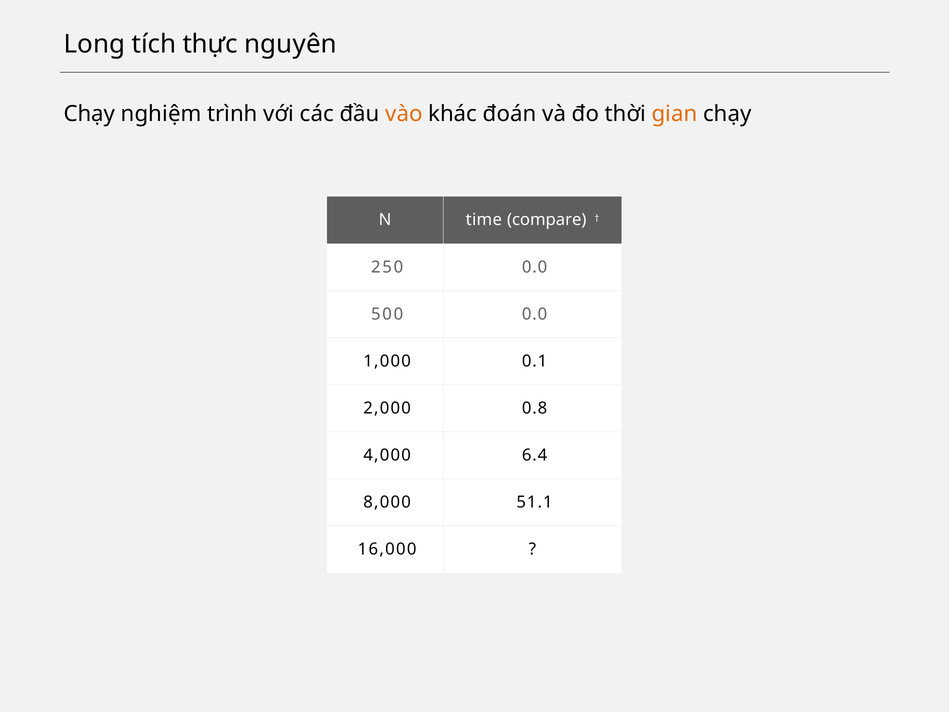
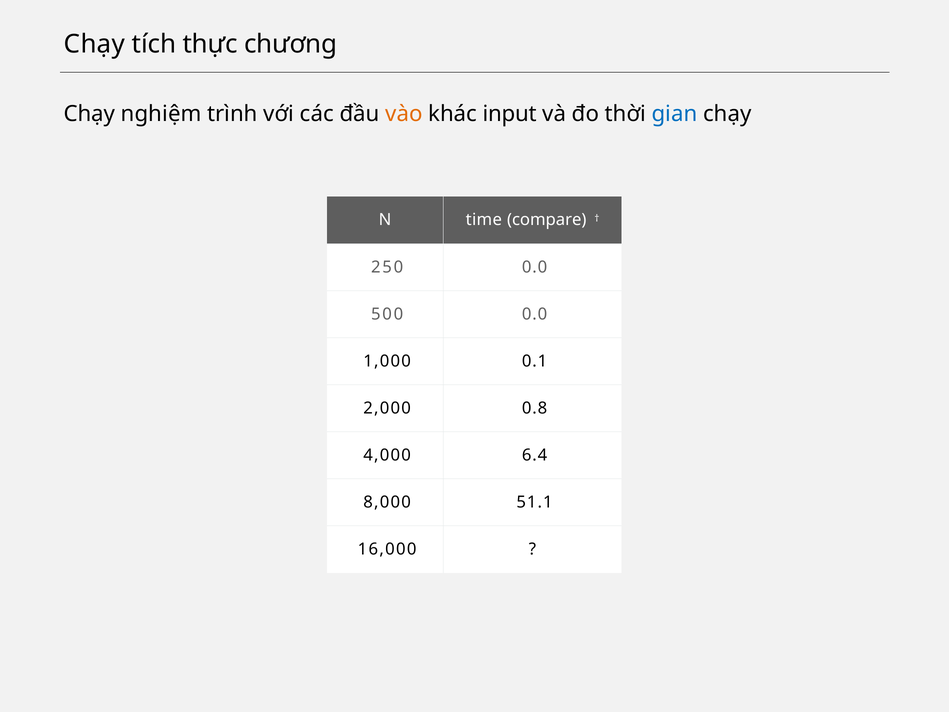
Long at (94, 44): Long -> Chạy
nguyên: nguyên -> chương
đoán: đoán -> input
gian colour: orange -> blue
